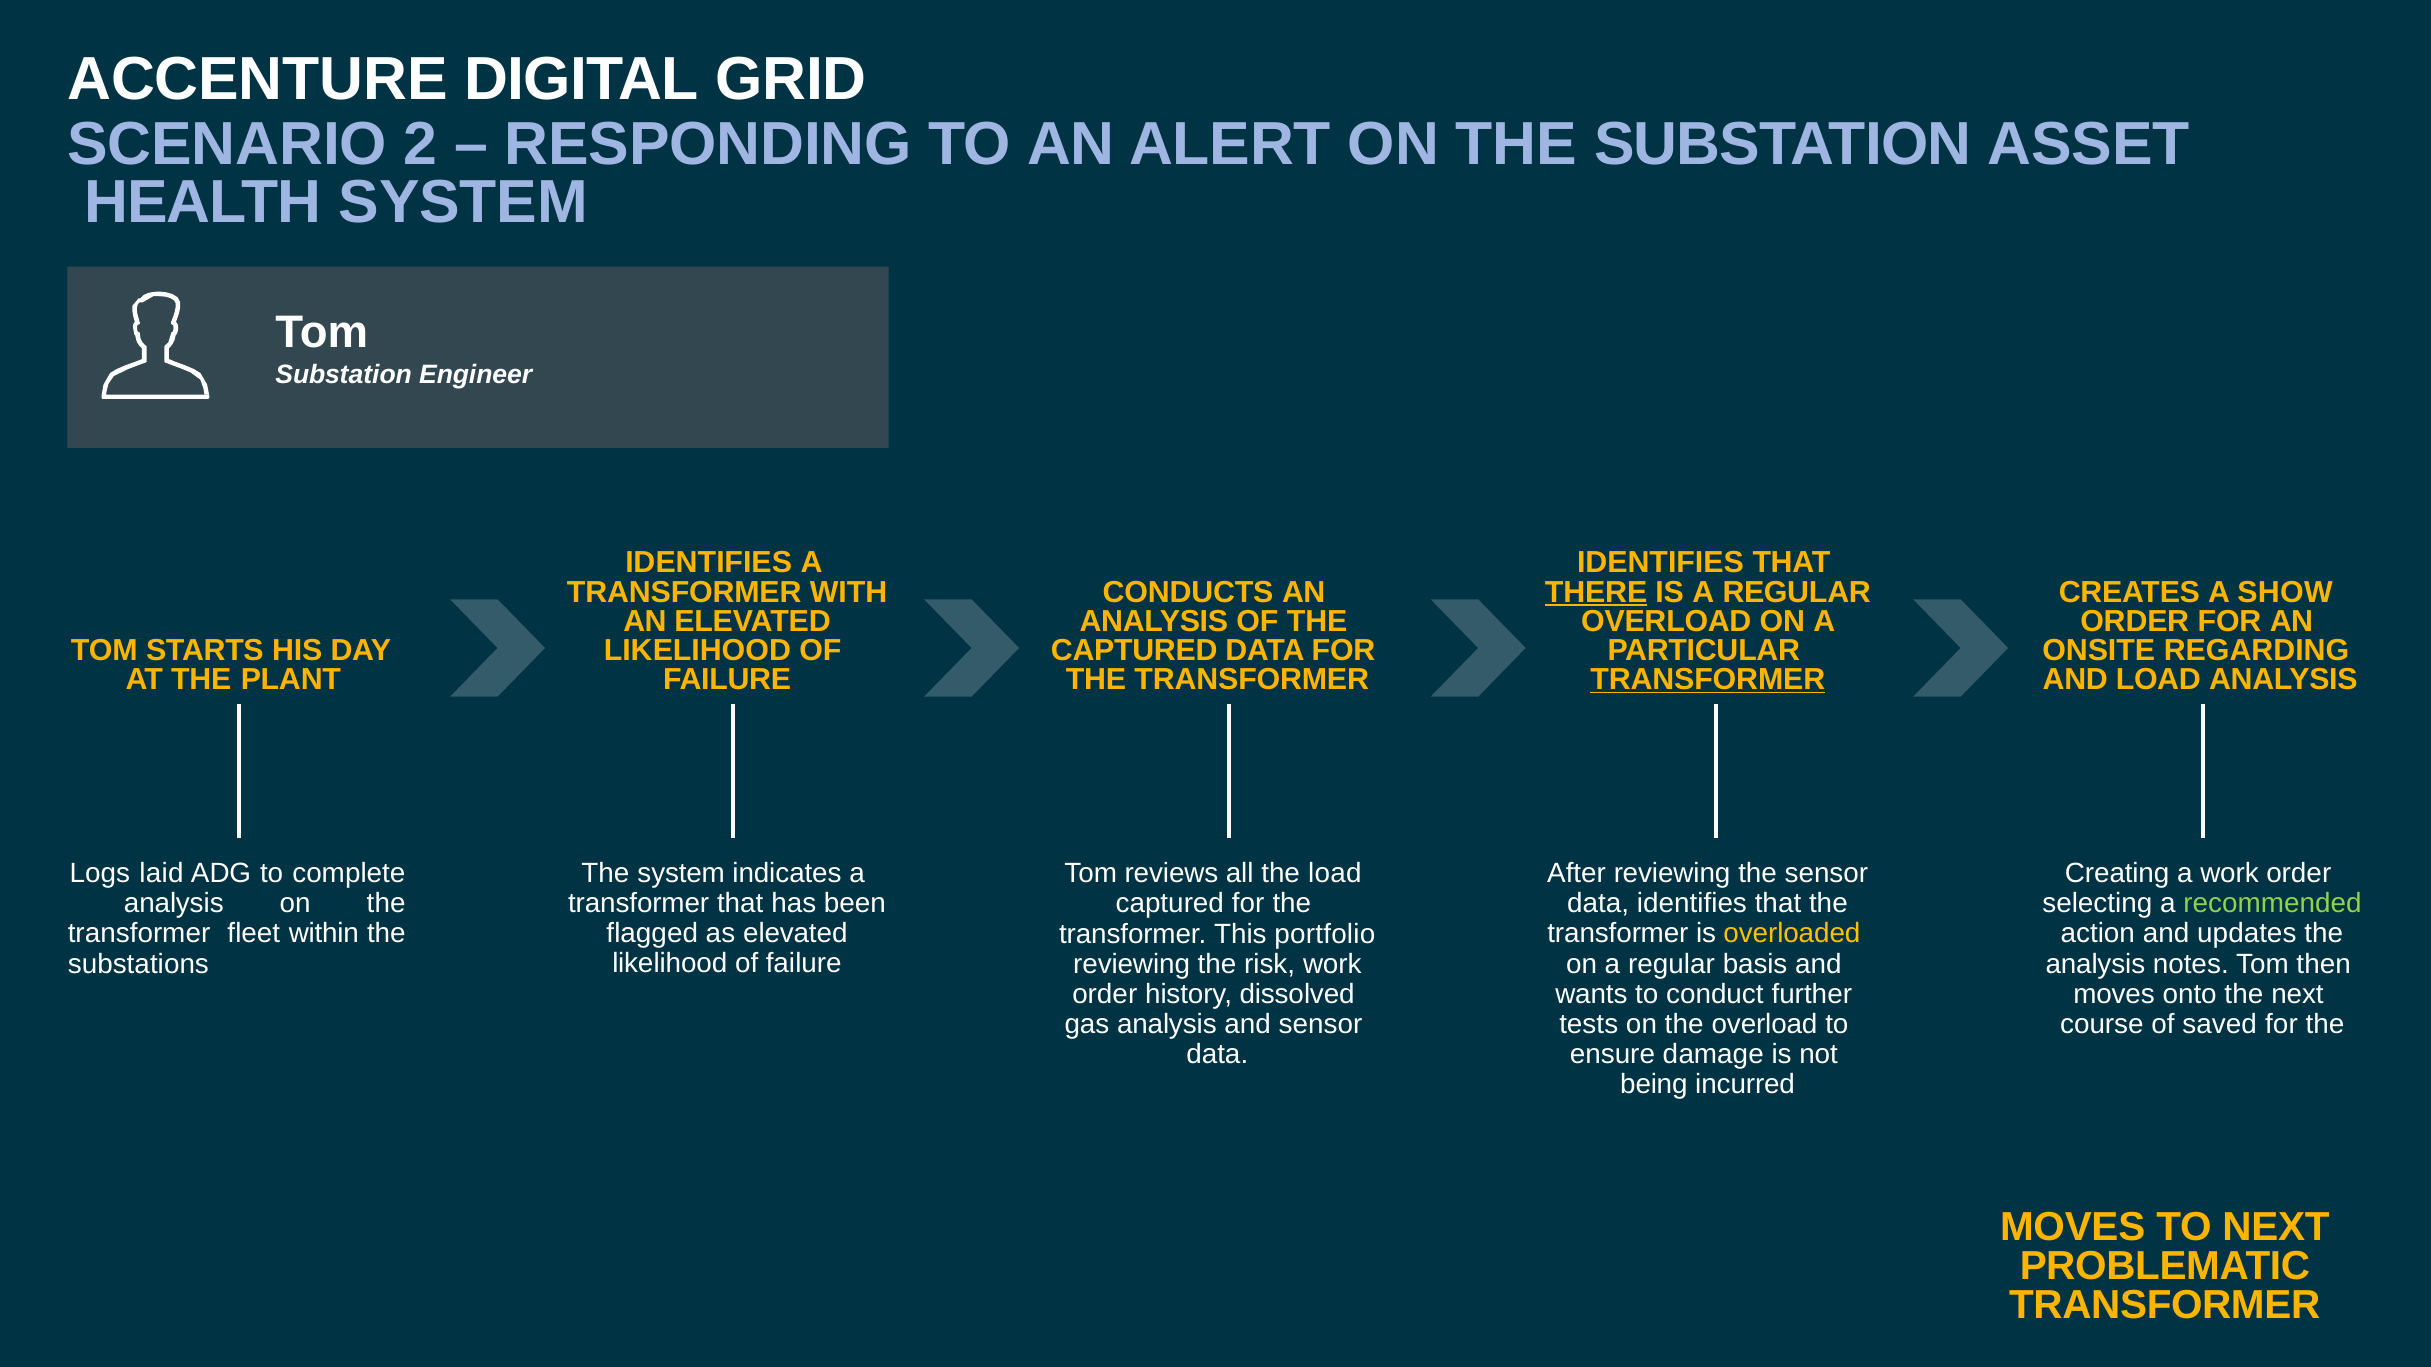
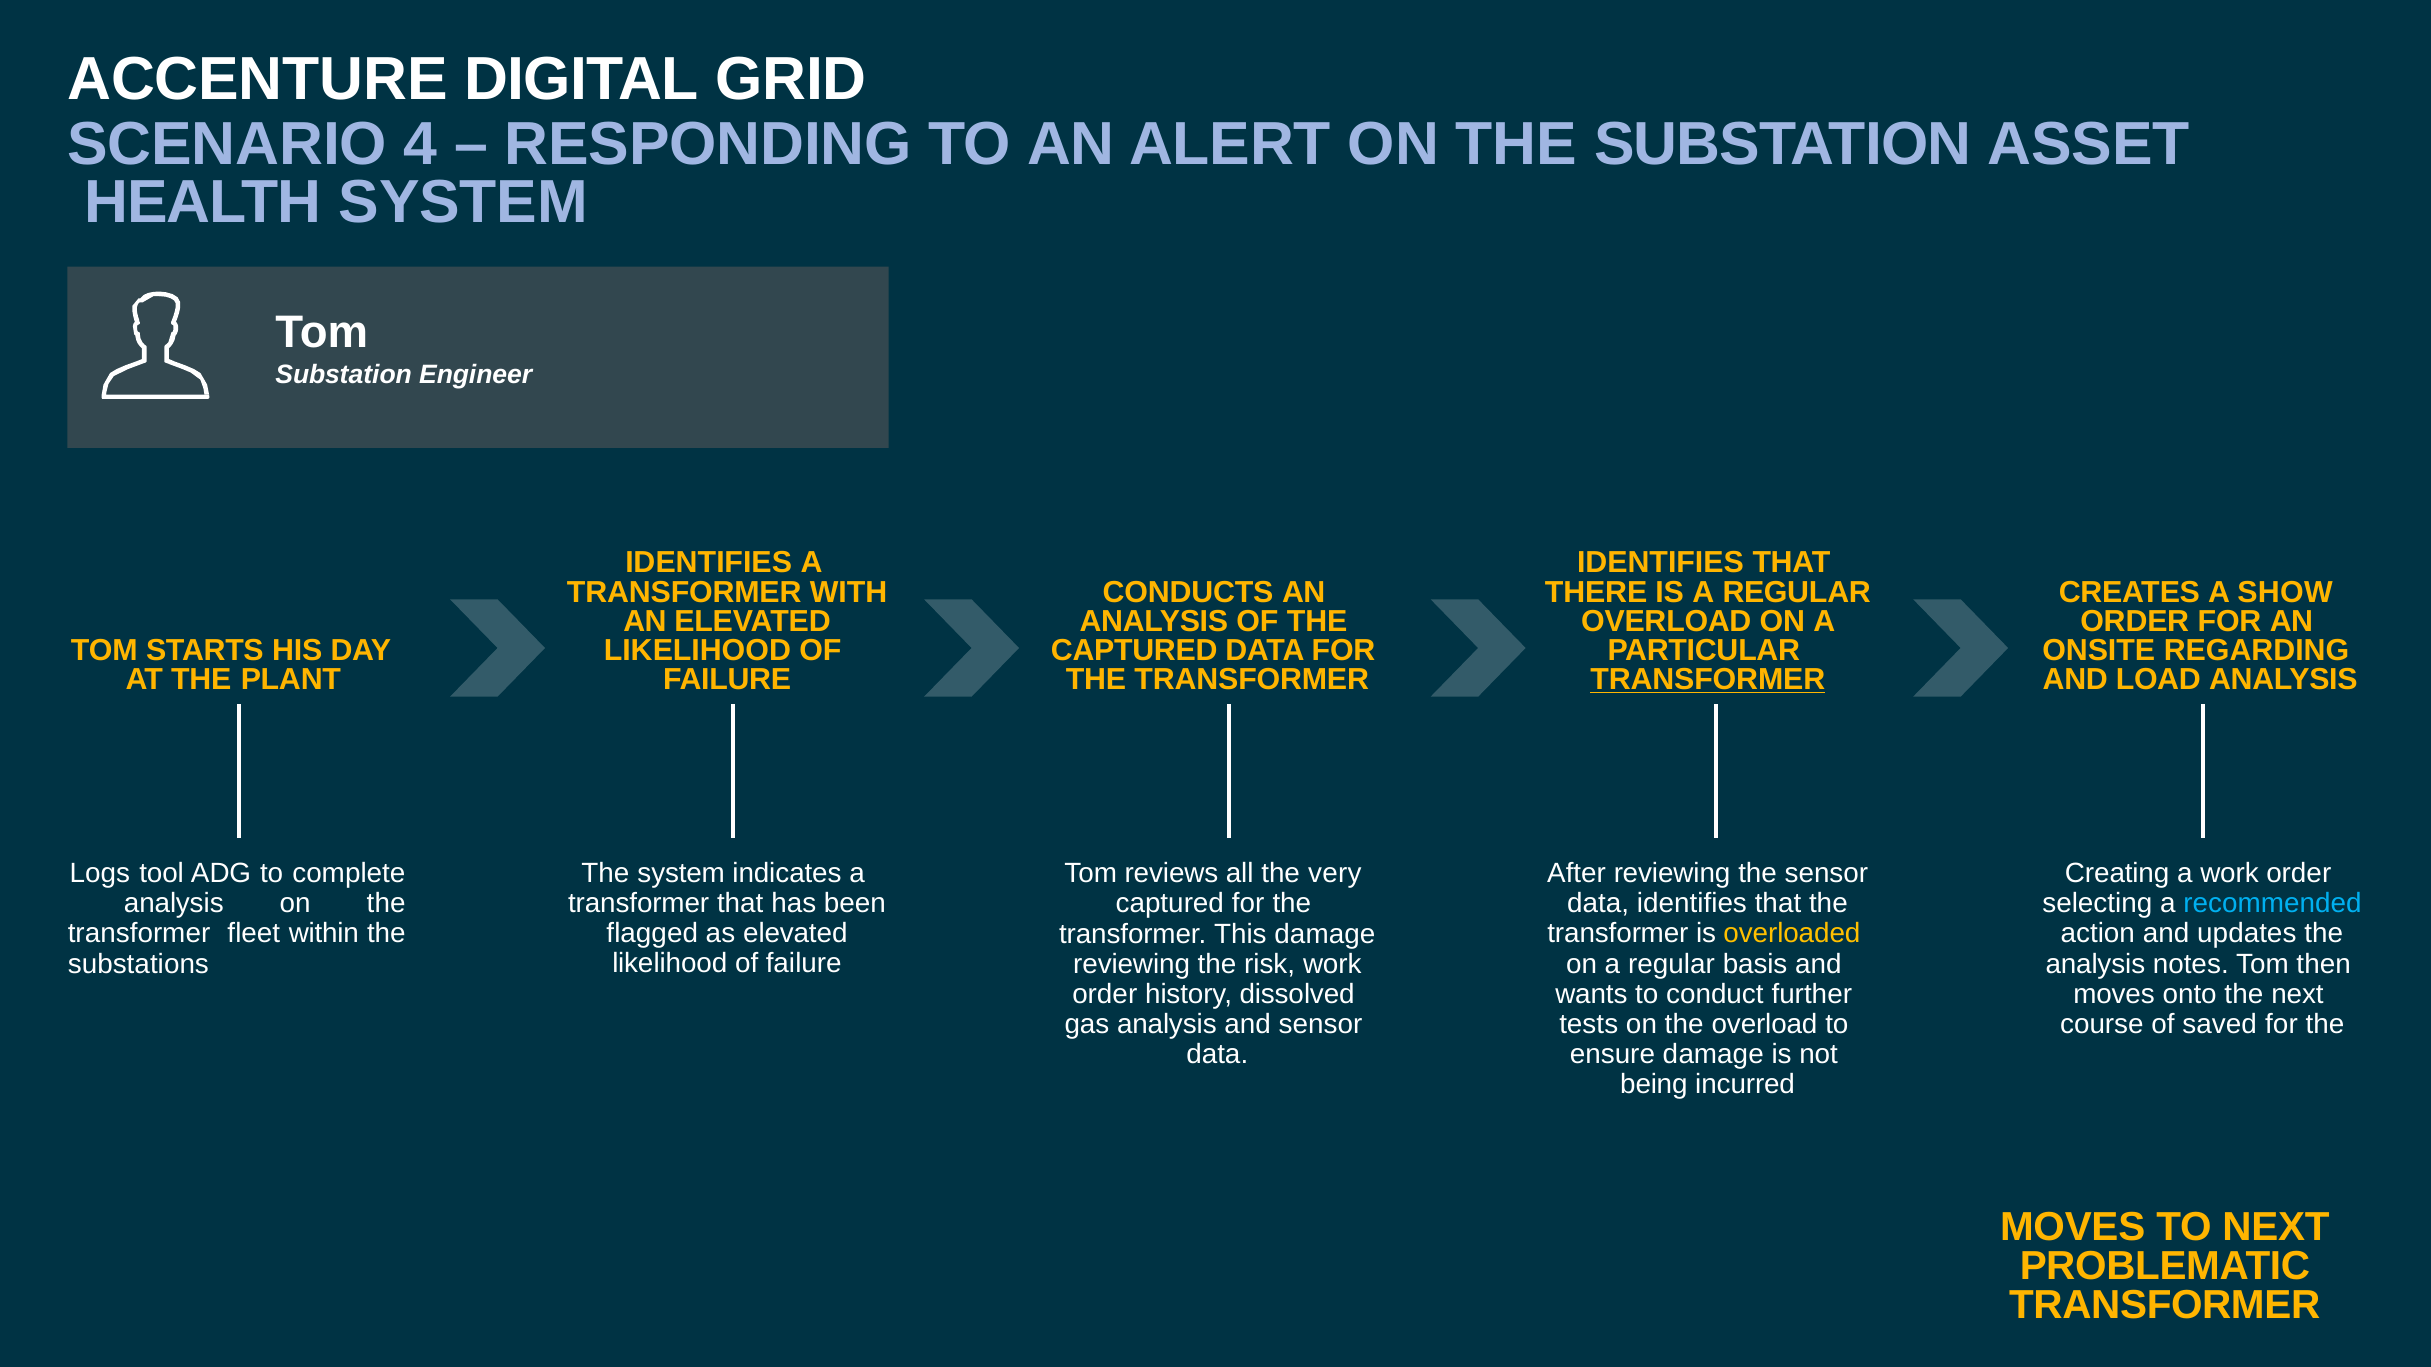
2: 2 -> 4
THERE underline: present -> none
laid: laid -> tool
the load: load -> very
recommended colour: light green -> light blue
This portfolio: portfolio -> damage
